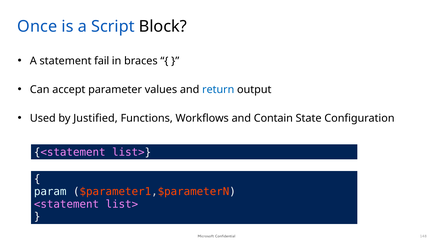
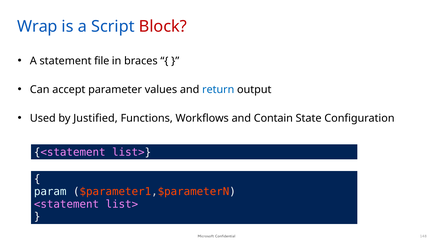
Once: Once -> Wrap
Block colour: black -> red
fail: fail -> file
